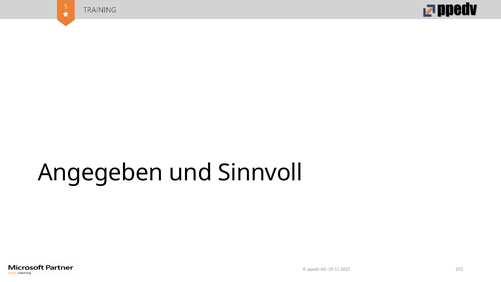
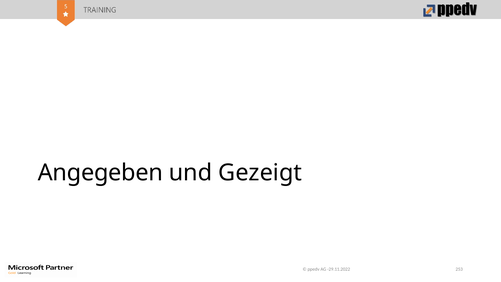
Sinnvoll: Sinnvoll -> Gezeigt
